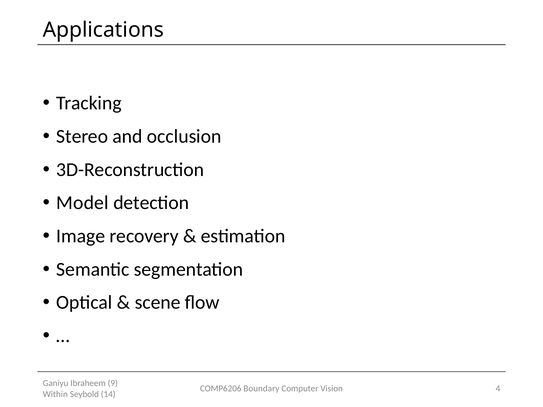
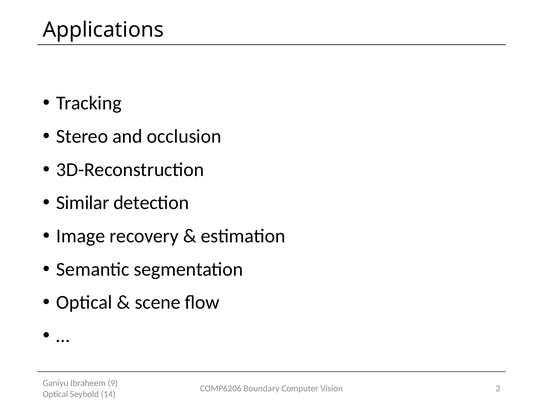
Model: Model -> Similar
4: 4 -> 2
Within at (55, 394): Within -> Optical
